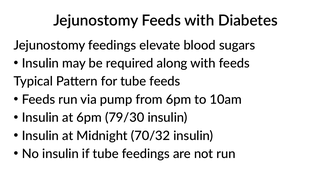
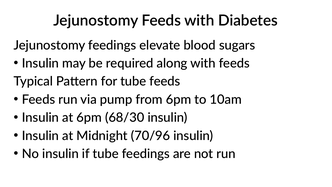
79/30: 79/30 -> 68/30
70/32: 70/32 -> 70/96
